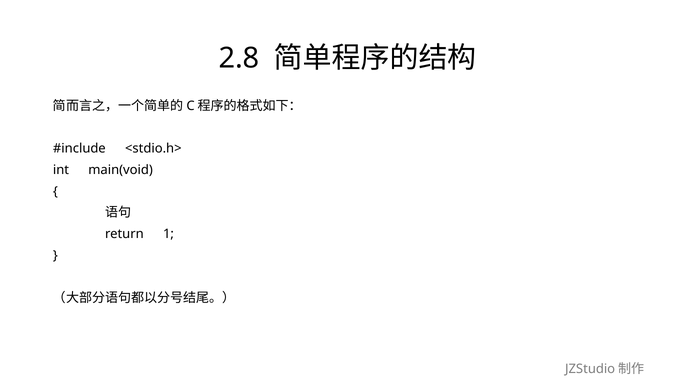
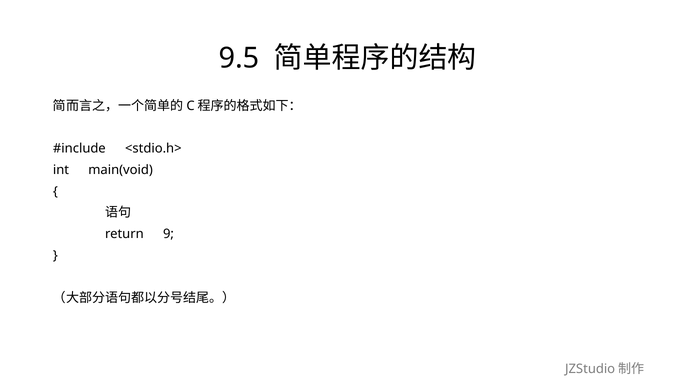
2.8: 2.8 -> 9.5
1: 1 -> 9
